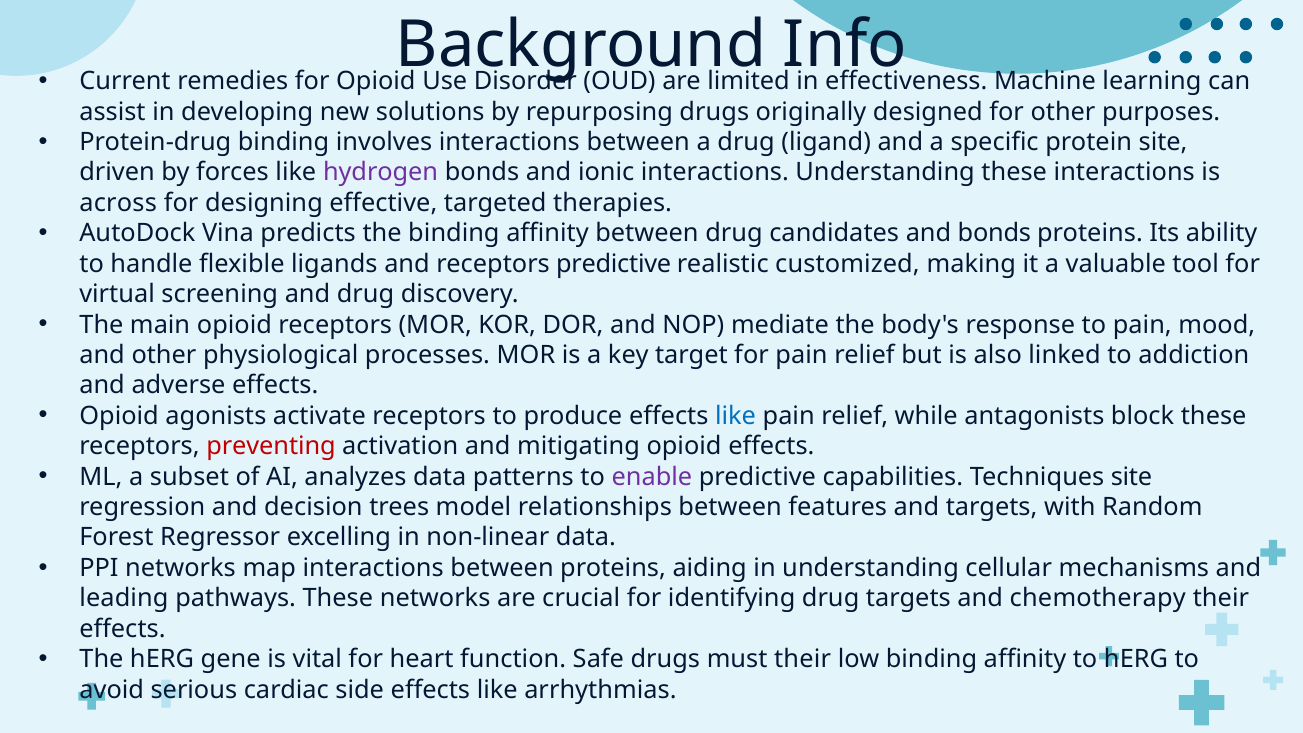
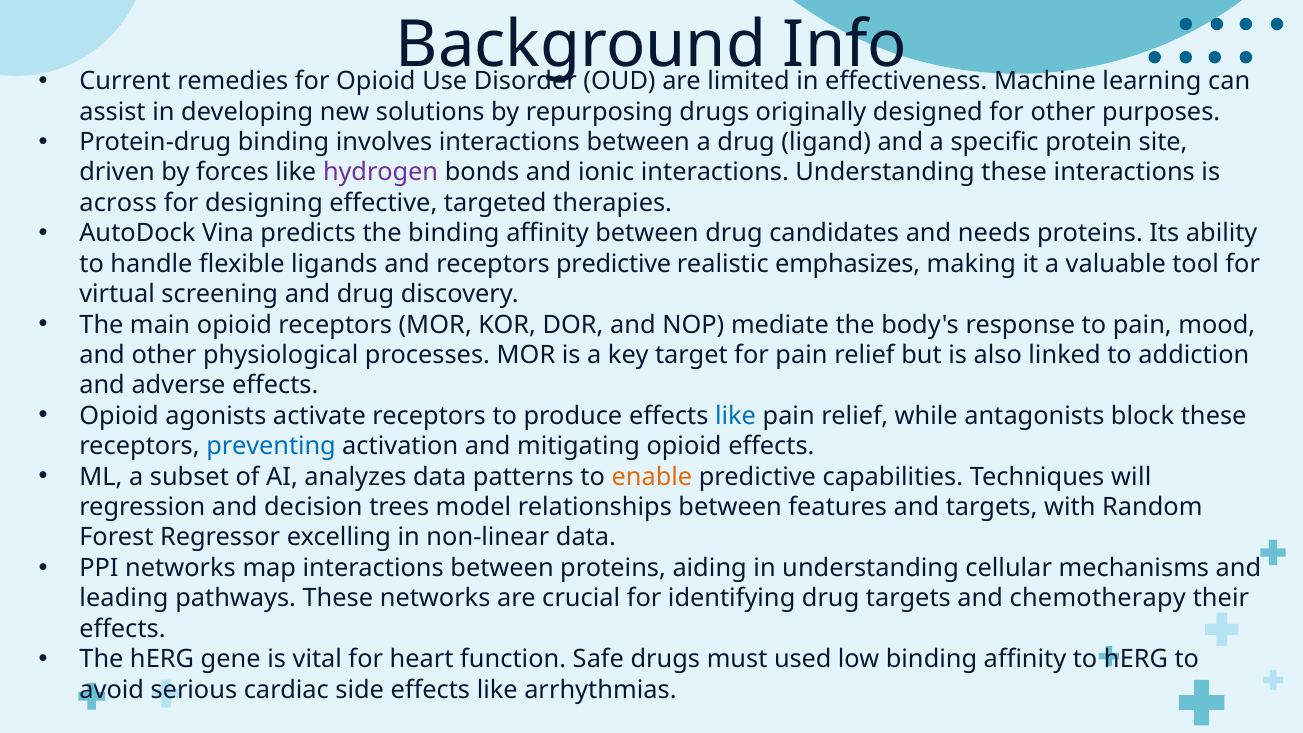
and bonds: bonds -> needs
customized: customized -> emphasizes
preventing colour: red -> blue
enable colour: purple -> orange
Techniques site: site -> will
must their: their -> used
